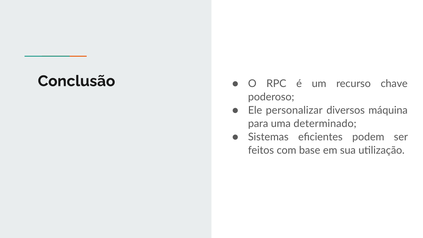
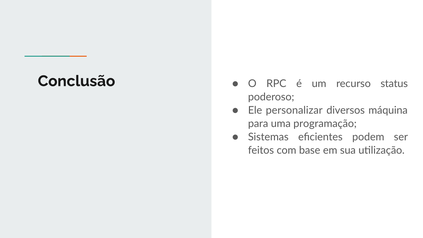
chave: chave -> status
determinado: determinado -> programação
